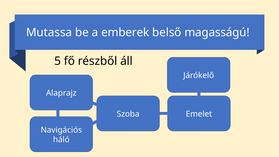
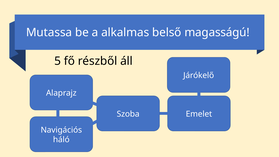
emberek: emberek -> alkalmas
